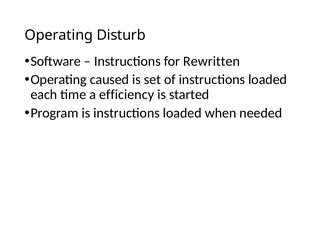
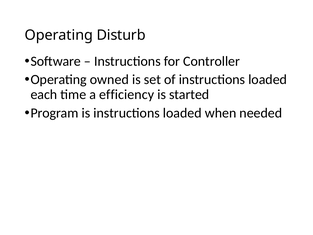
Rewritten: Rewritten -> Controller
caused: caused -> owned
